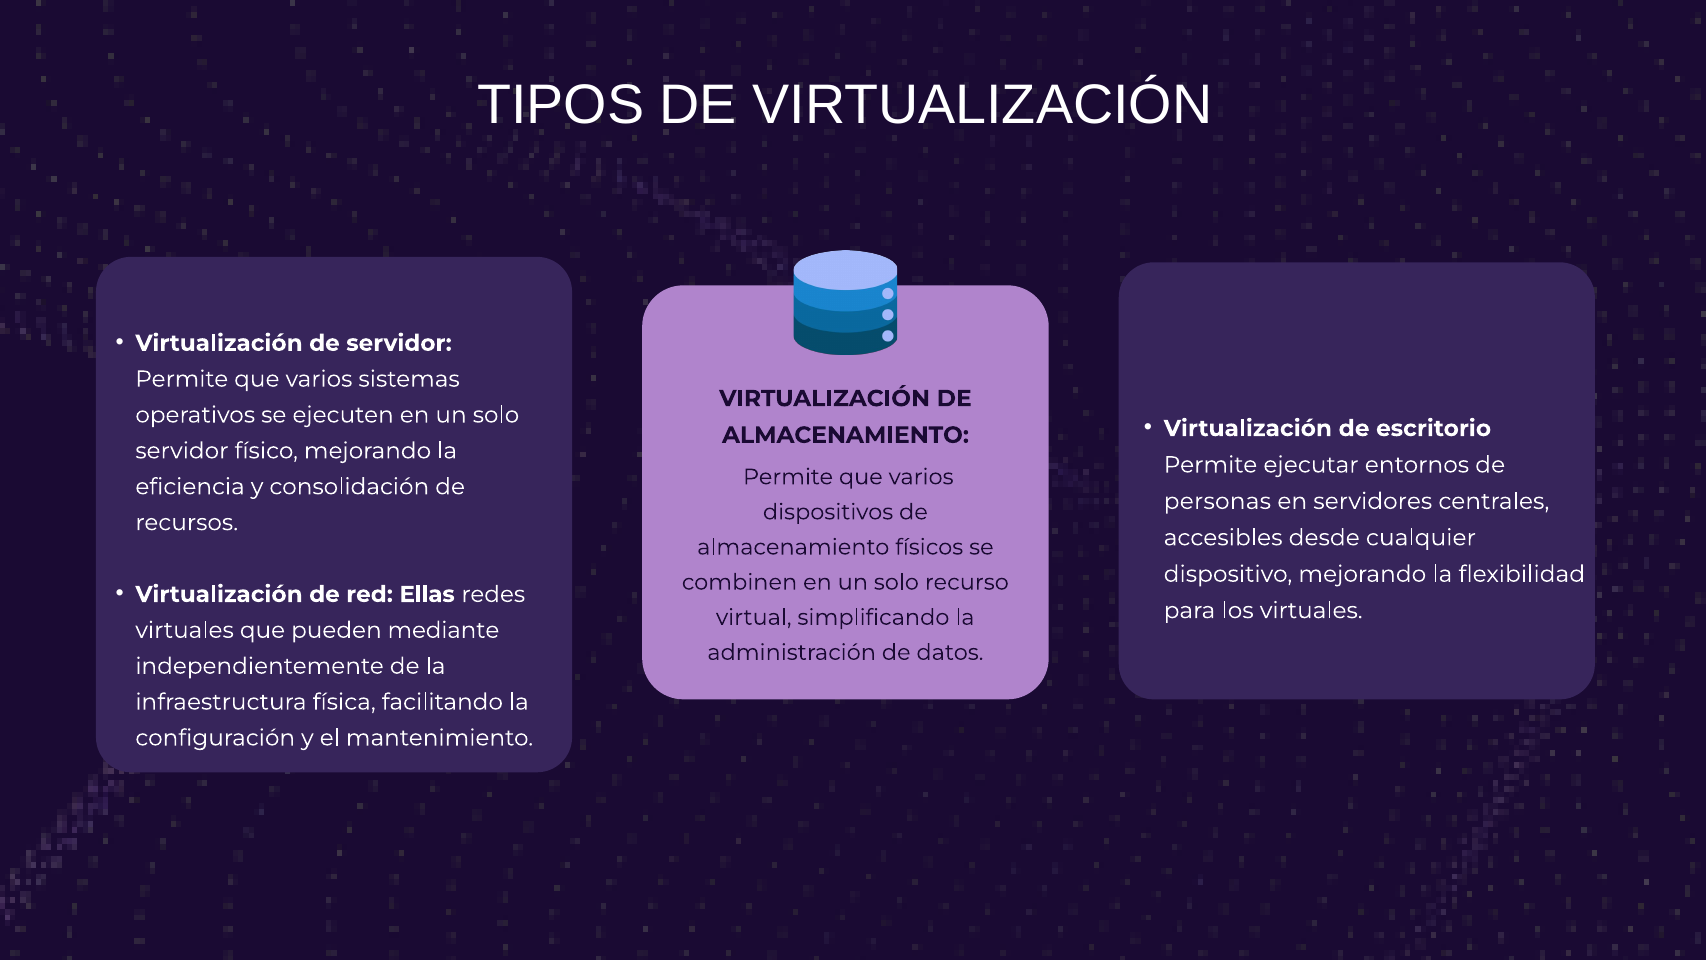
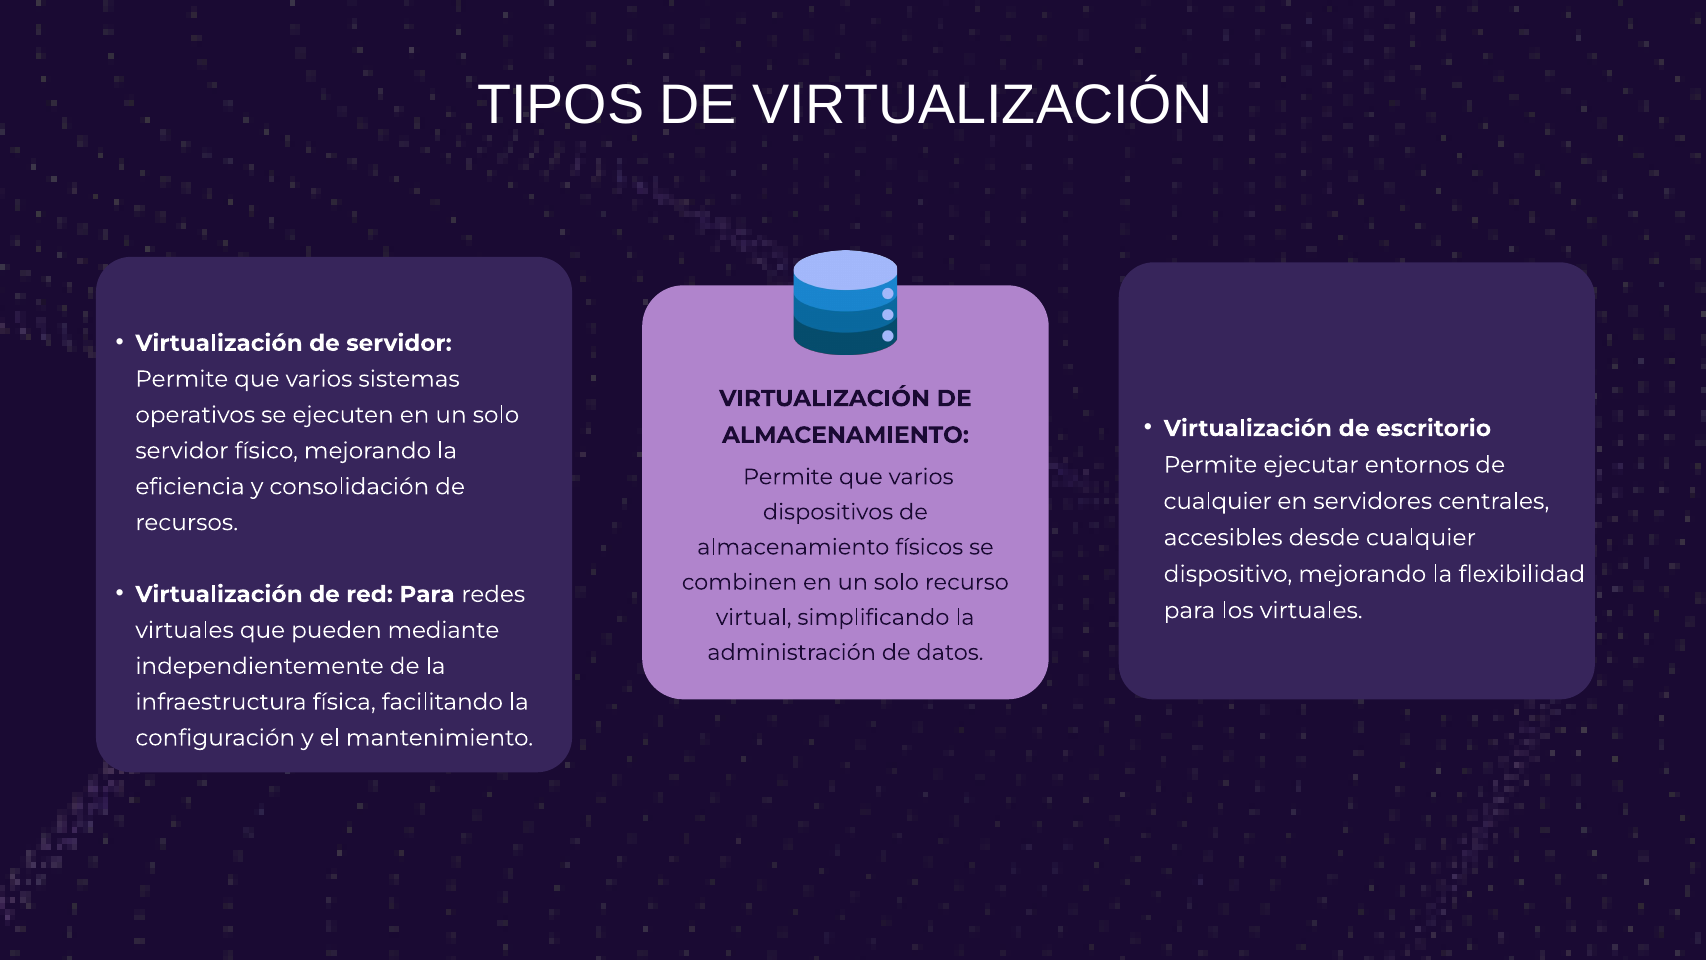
personas at (1217, 501): personas -> cualquier
red Ellas: Ellas -> Para
